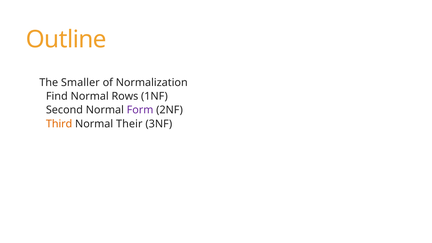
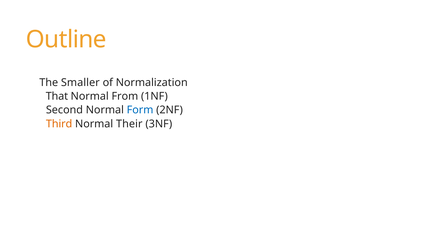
Find: Find -> That
Rows: Rows -> From
Form colour: purple -> blue
